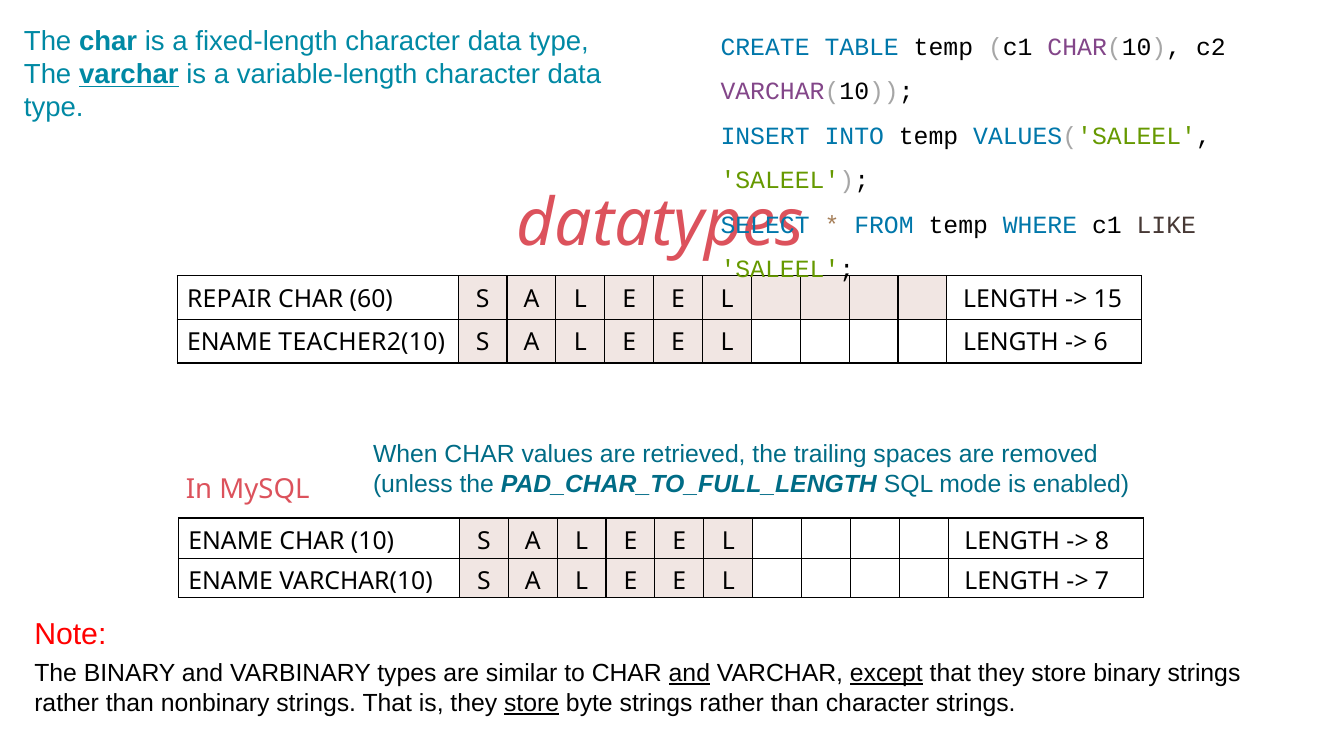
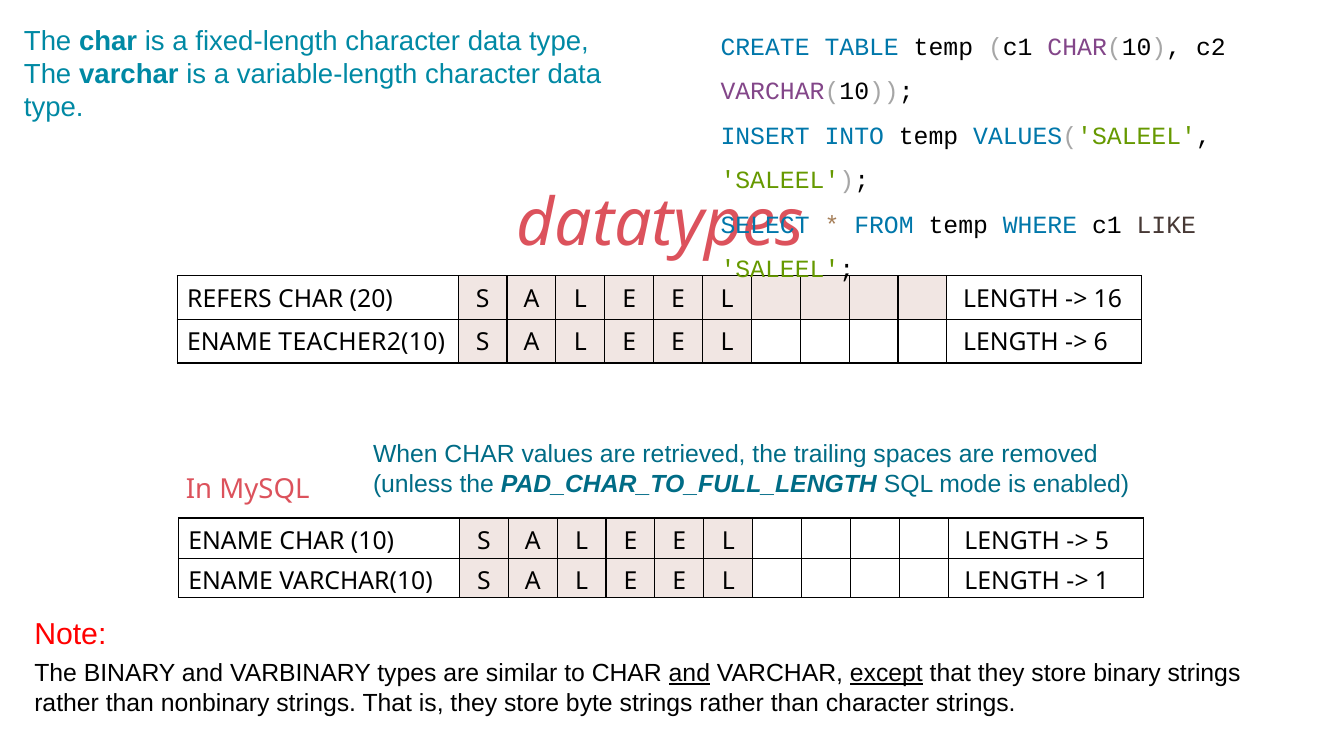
varchar at (129, 75) underline: present -> none
REPAIR: REPAIR -> REFERS
60: 60 -> 20
15: 15 -> 16
8: 8 -> 5
7: 7 -> 1
store at (532, 703) underline: present -> none
